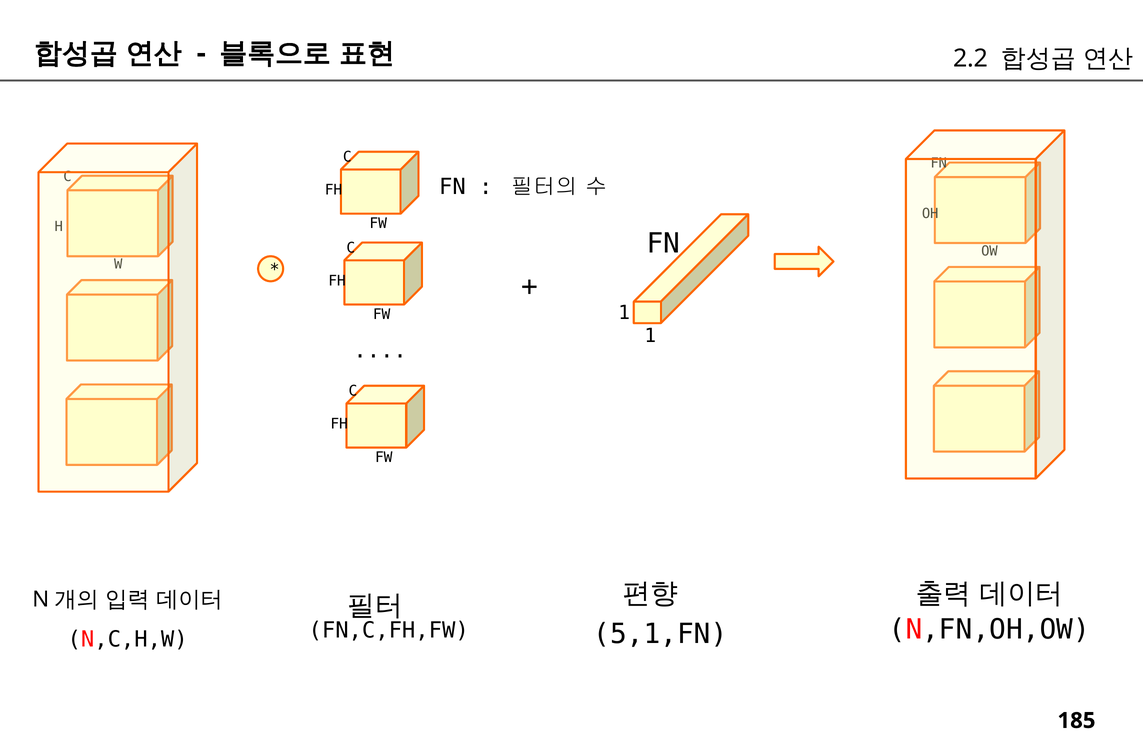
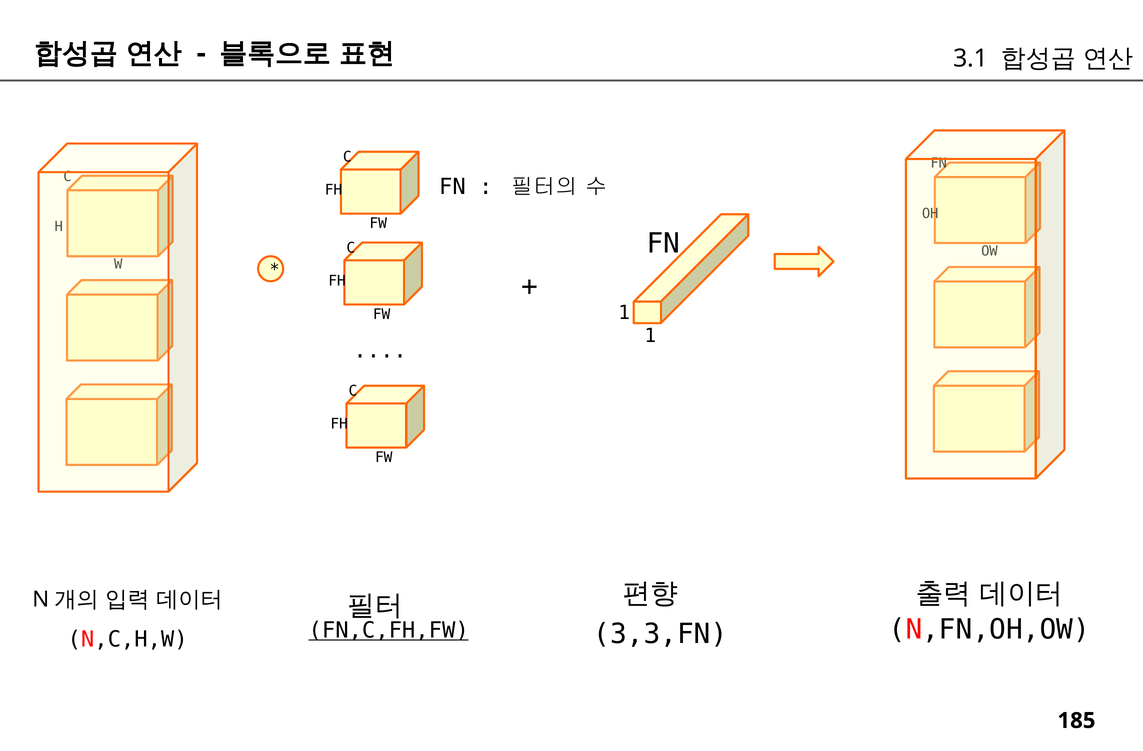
2.2: 2.2 -> 3.1
5,1,FN: 5,1,FN -> 3,3,FN
FN,C,FH,FW underline: none -> present
